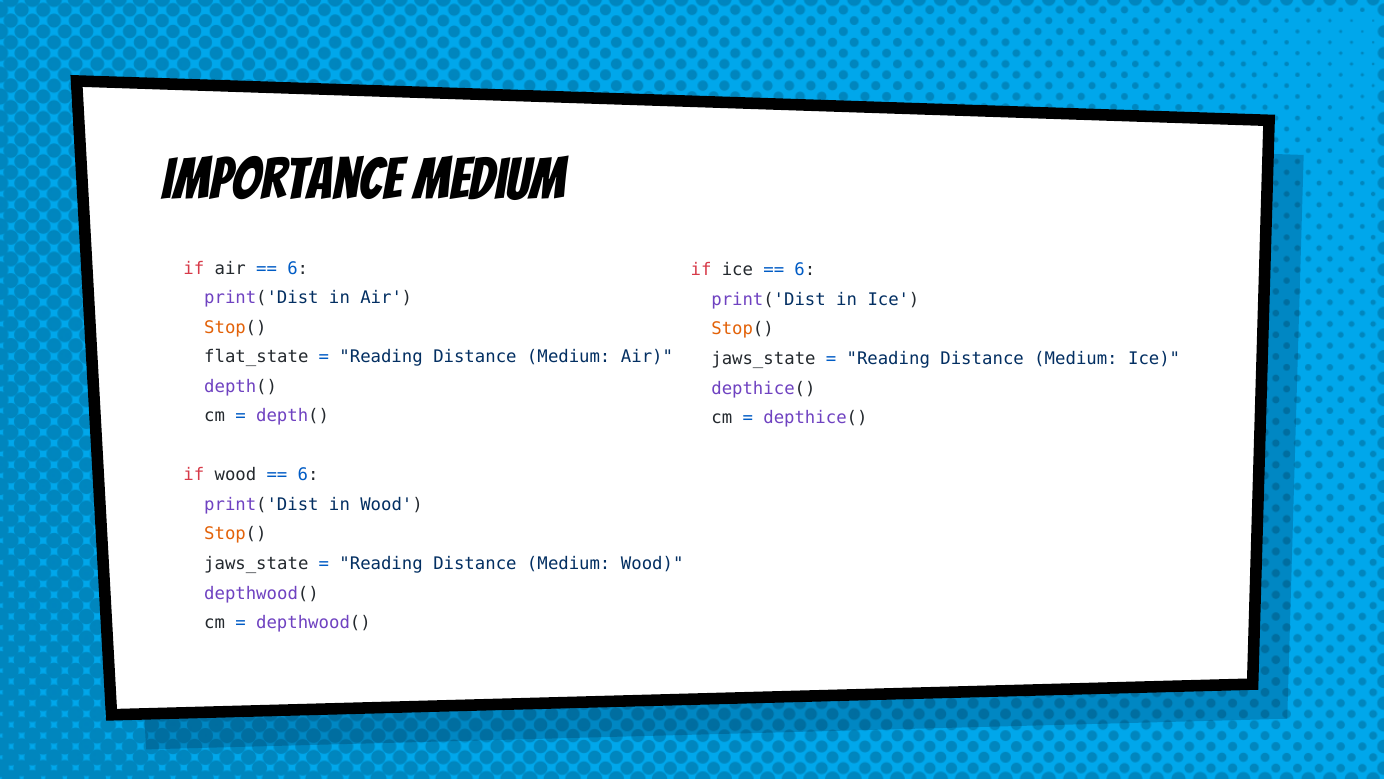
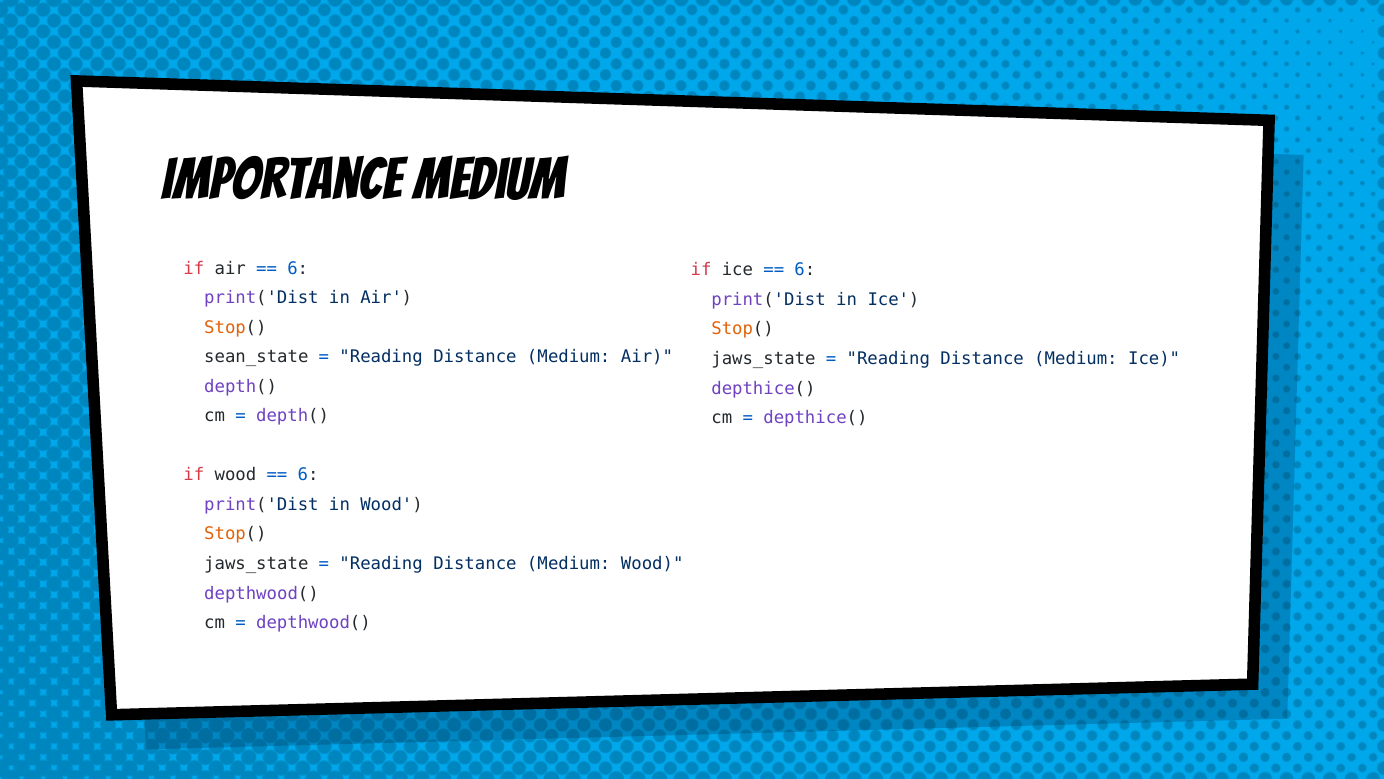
flat_state: flat_state -> sean_state
